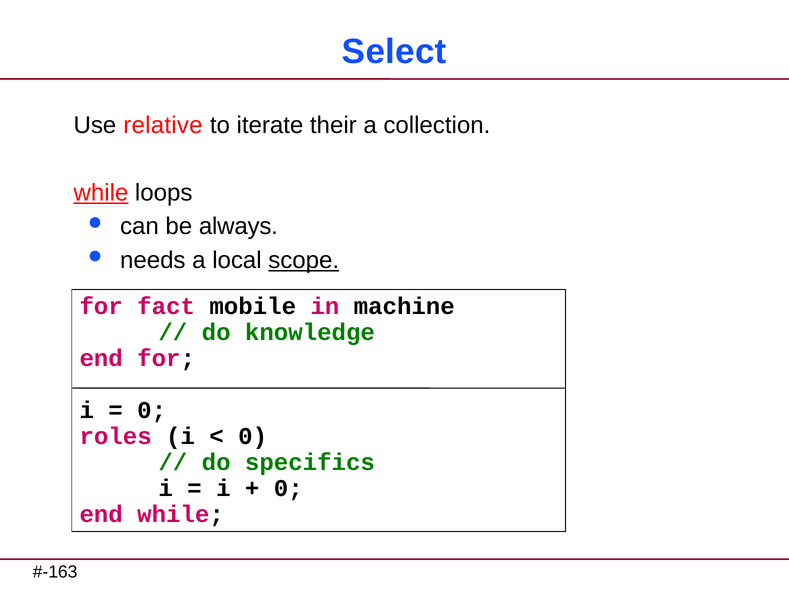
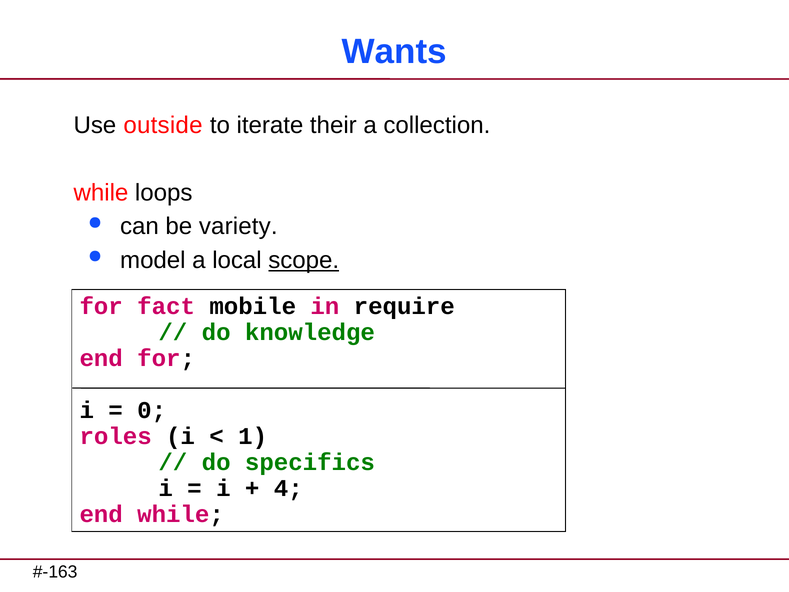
Select: Select -> Wants
relative: relative -> outside
while at (101, 193) underline: present -> none
always: always -> variety
needs: needs -> model
machine: machine -> require
0 at (253, 436): 0 -> 1
0 at (288, 488): 0 -> 4
